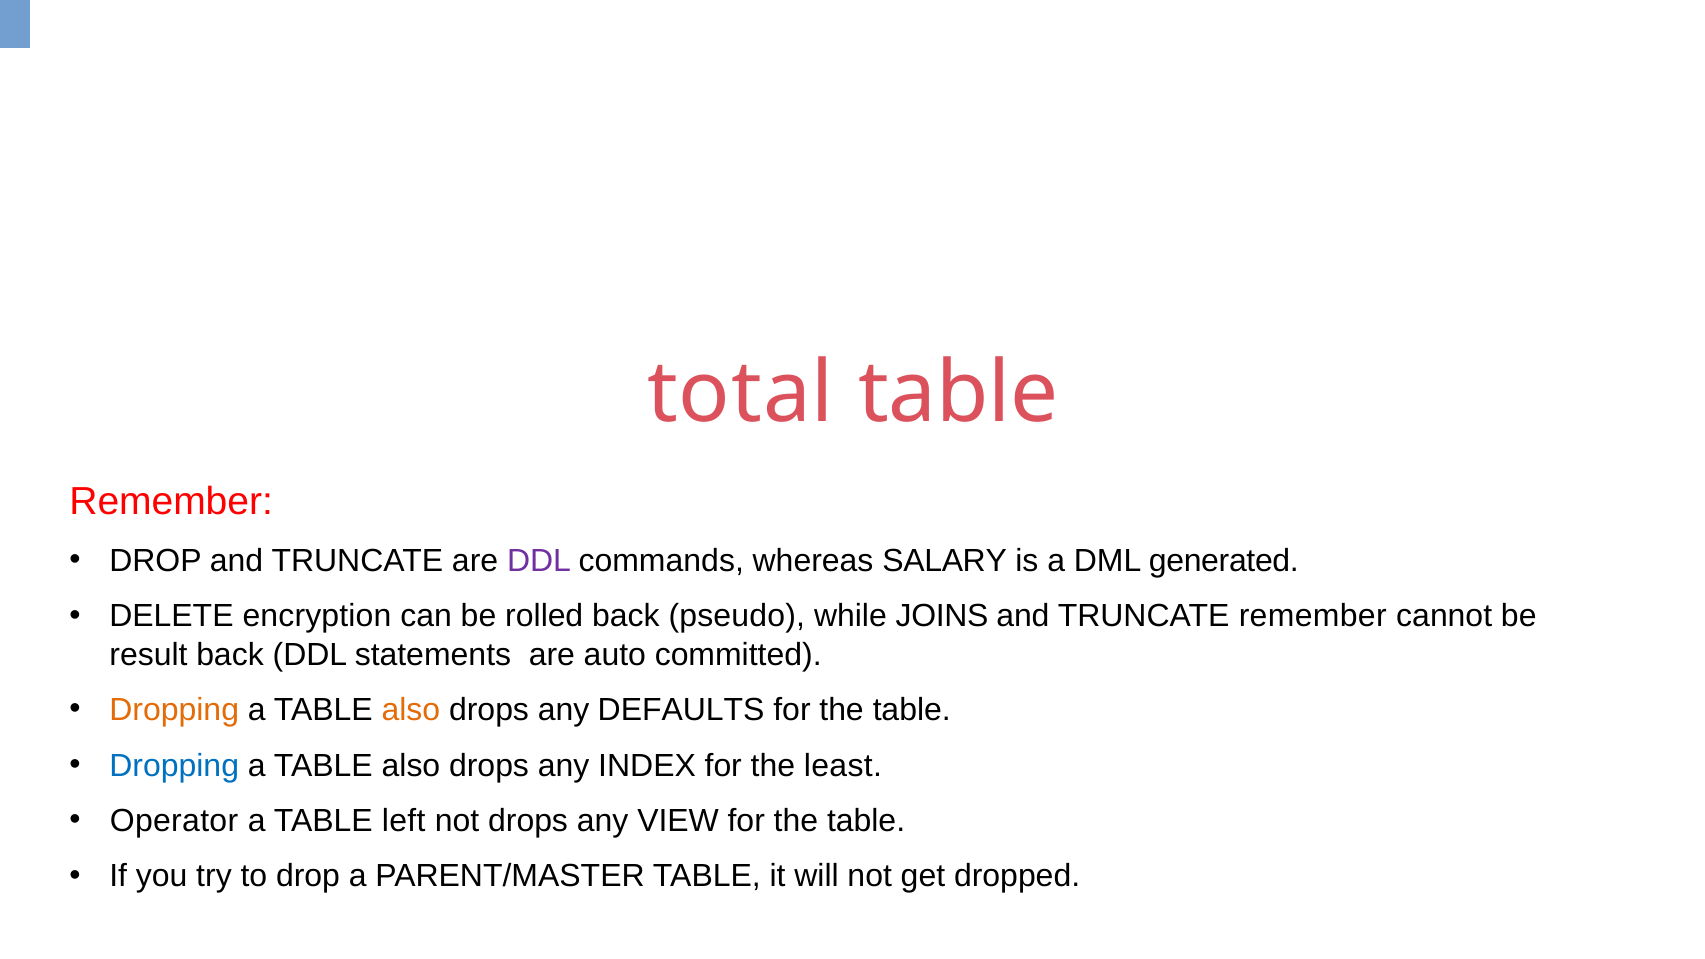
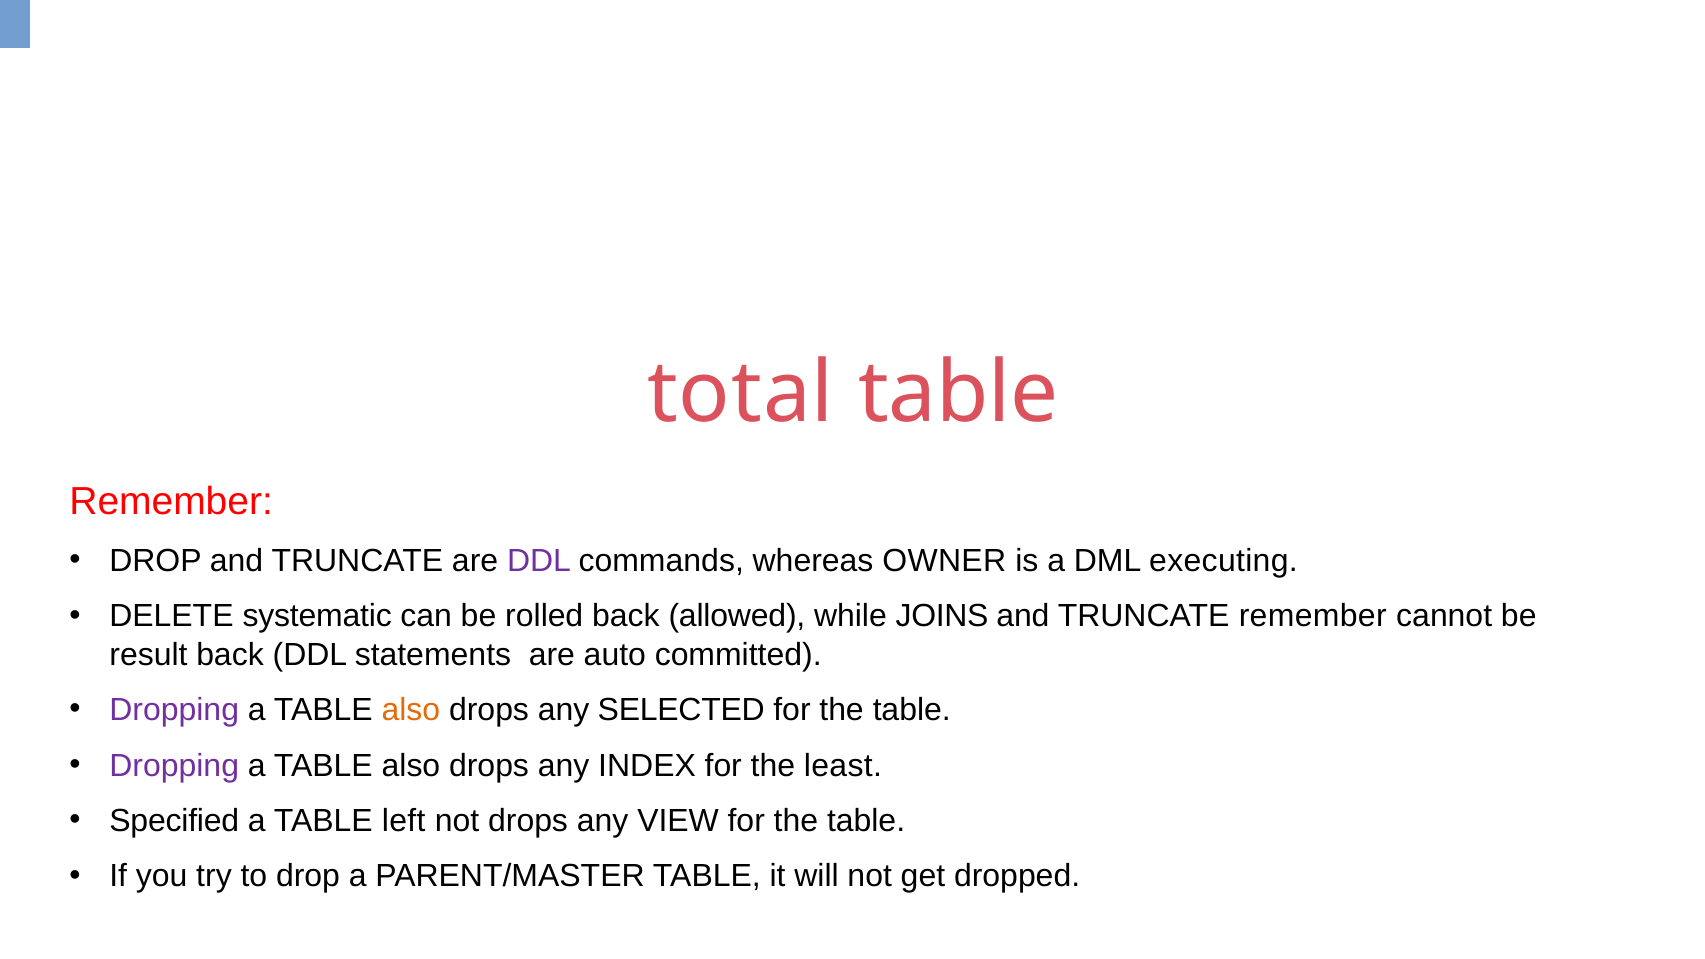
SALARY: SALARY -> OWNER
generated: generated -> executing
encryption: encryption -> systematic
pseudo: pseudo -> allowed
Dropping at (174, 710) colour: orange -> purple
DEFAULTS: DEFAULTS -> SELECTED
Dropping at (174, 766) colour: blue -> purple
Operator: Operator -> Specified
